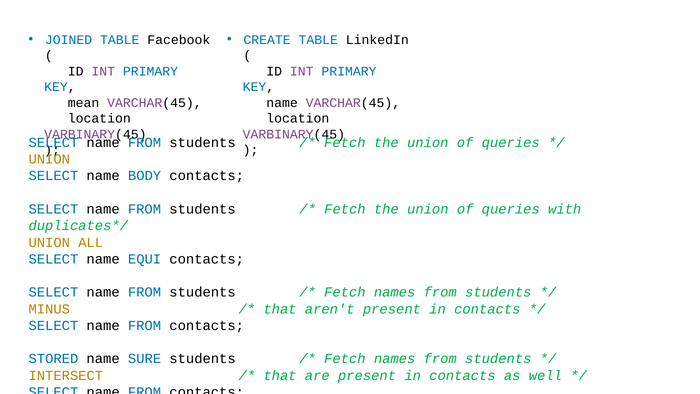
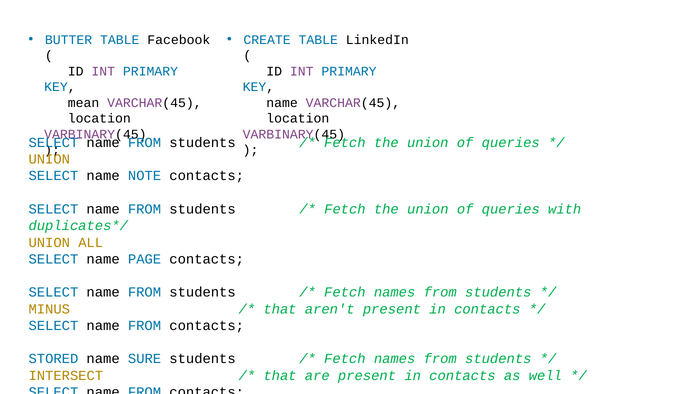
JOINED: JOINED -> BUTTER
BODY: BODY -> NOTE
EQUI: EQUI -> PAGE
